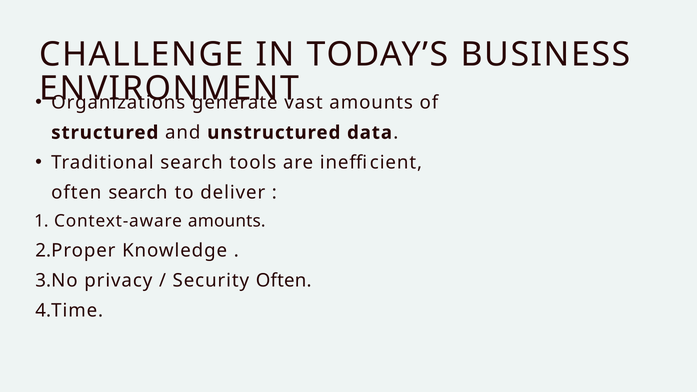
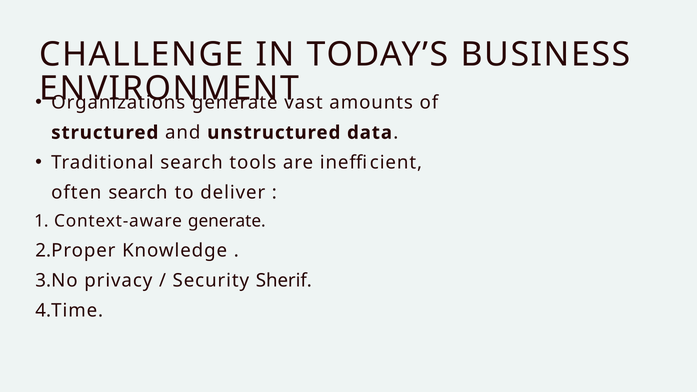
Context-aware amounts: amounts -> generate
Security Often: Often -> Sherif
